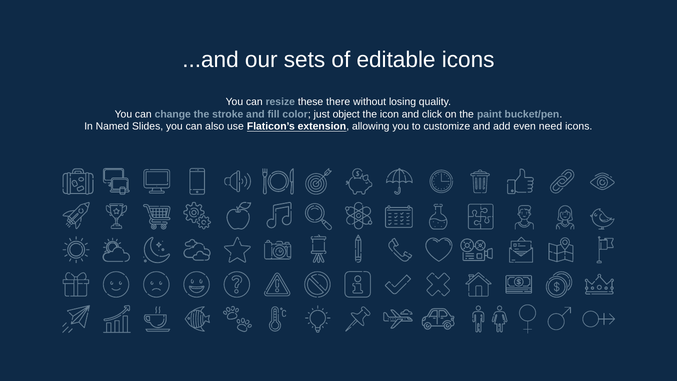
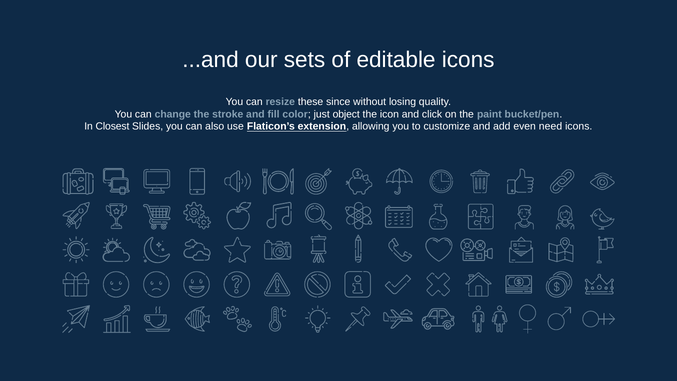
there: there -> since
Named: Named -> Closest
